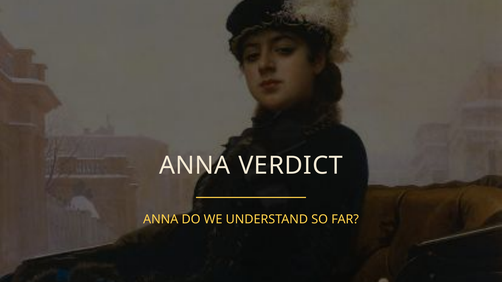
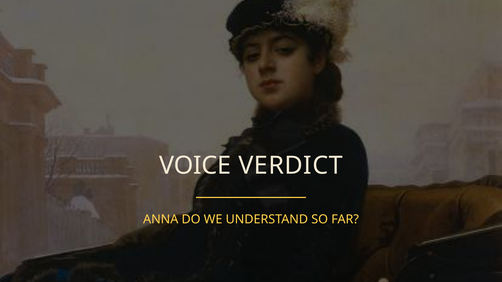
ANNA at (195, 166): ANNA -> VOICE
